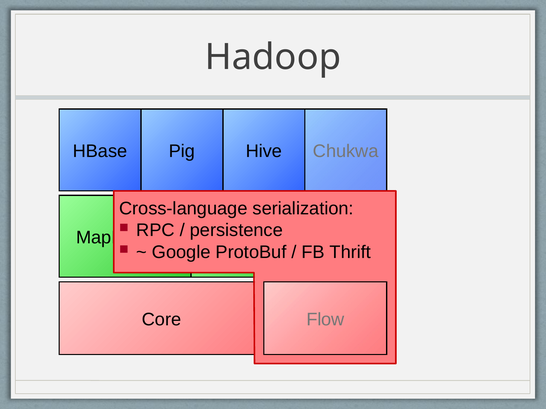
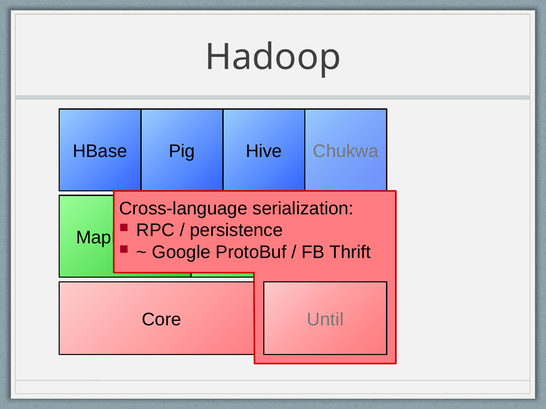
Flow: Flow -> Until
